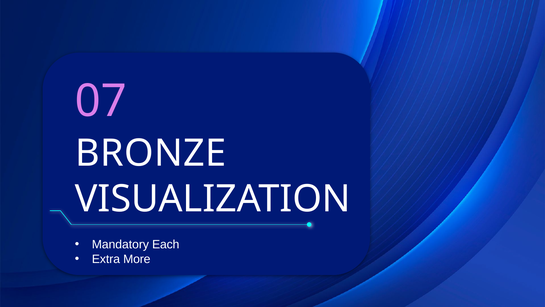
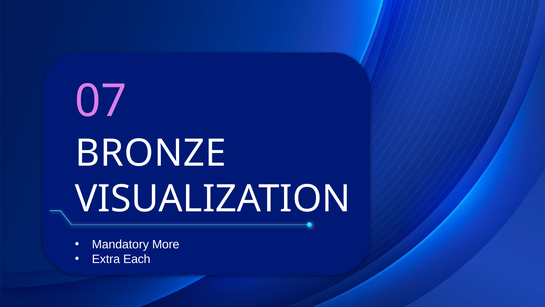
Each: Each -> More
More: More -> Each
